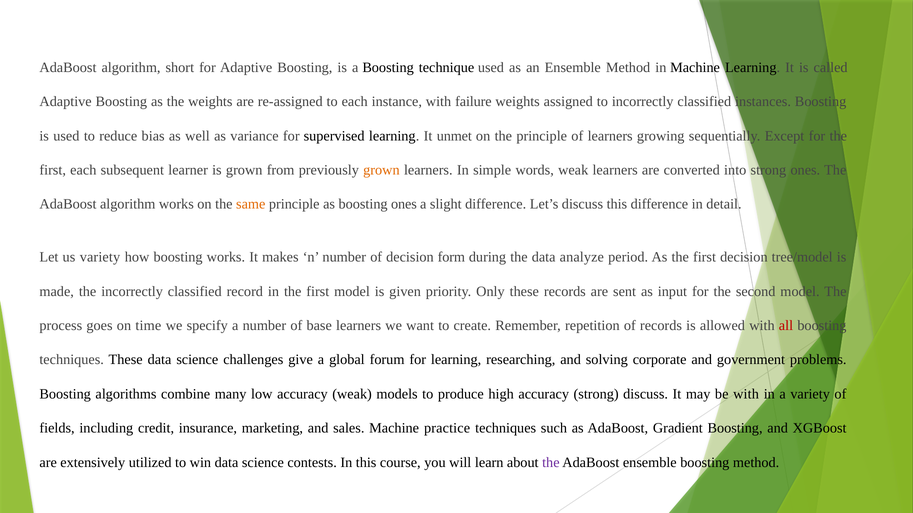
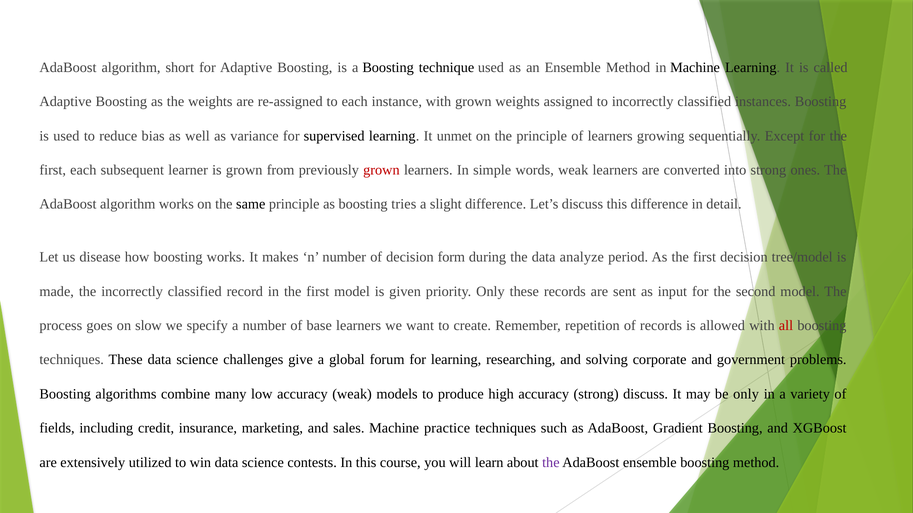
with failure: failure -> grown
grown at (381, 170) colour: orange -> red
same colour: orange -> black
boosting ones: ones -> tries
us variety: variety -> disease
time: time -> slow
be with: with -> only
